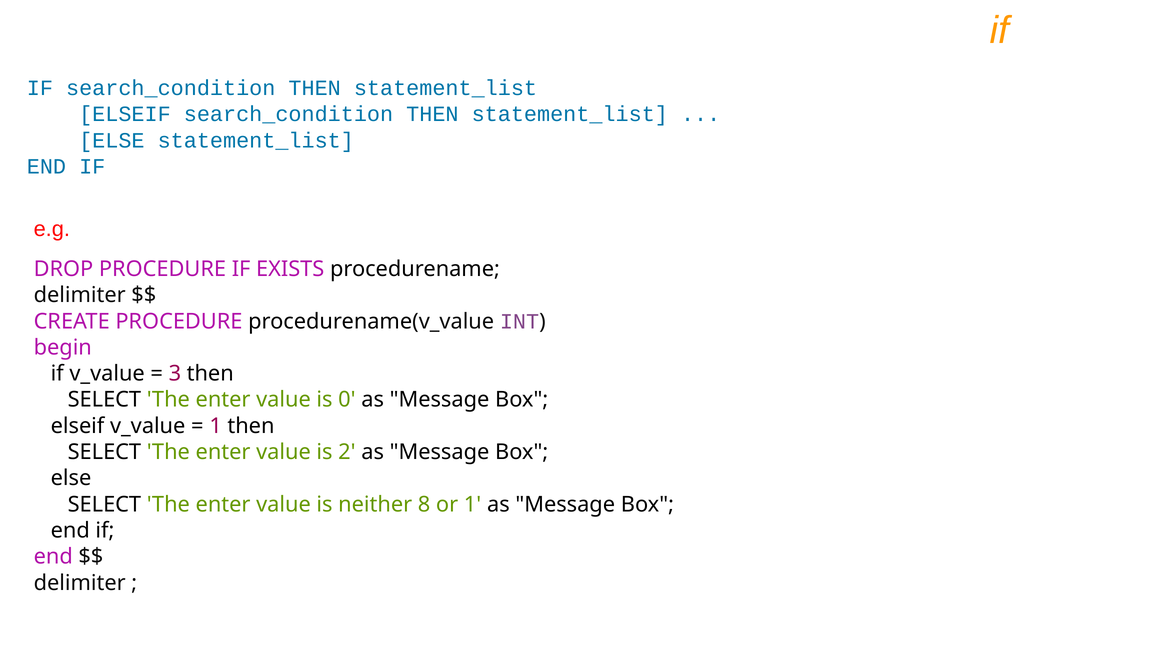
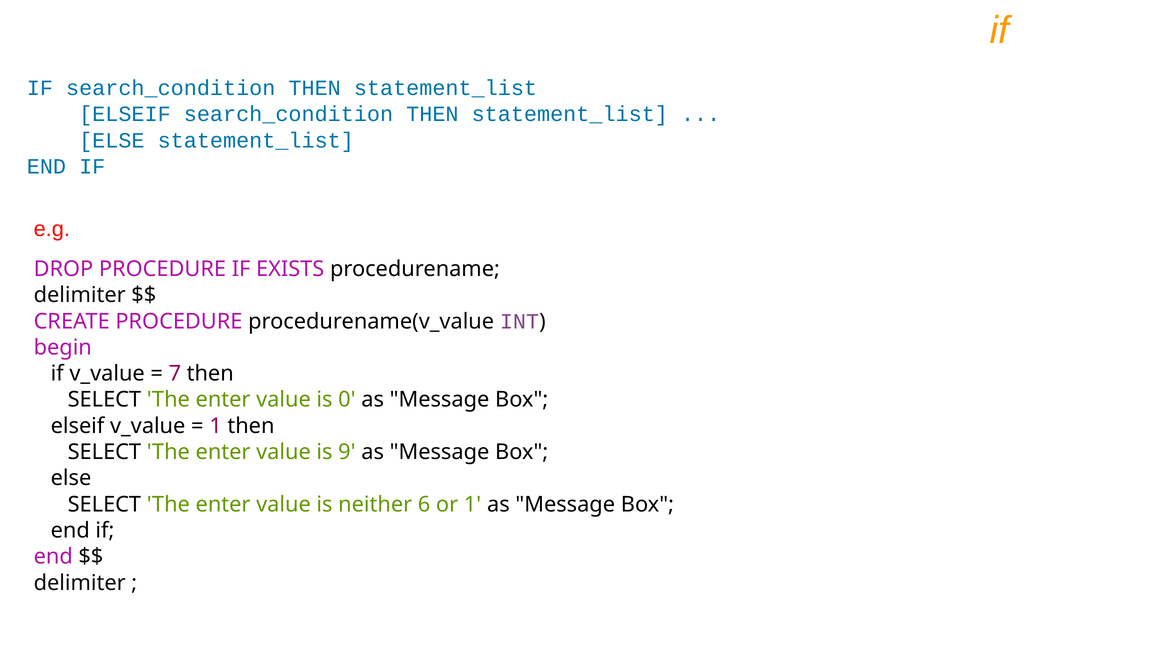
3: 3 -> 7
2: 2 -> 9
8: 8 -> 6
